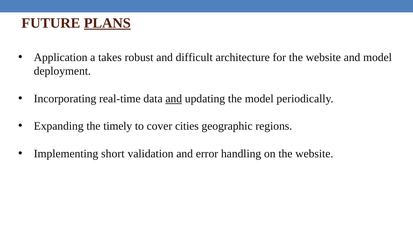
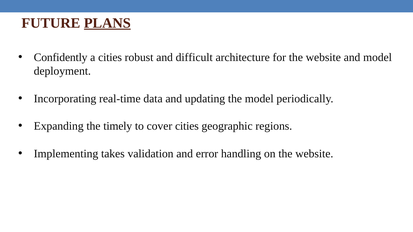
Application: Application -> Confidently
a takes: takes -> cities
and at (174, 99) underline: present -> none
short: short -> takes
